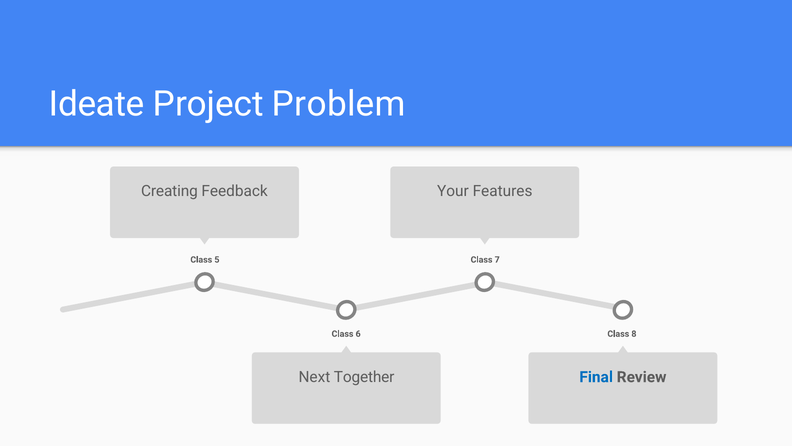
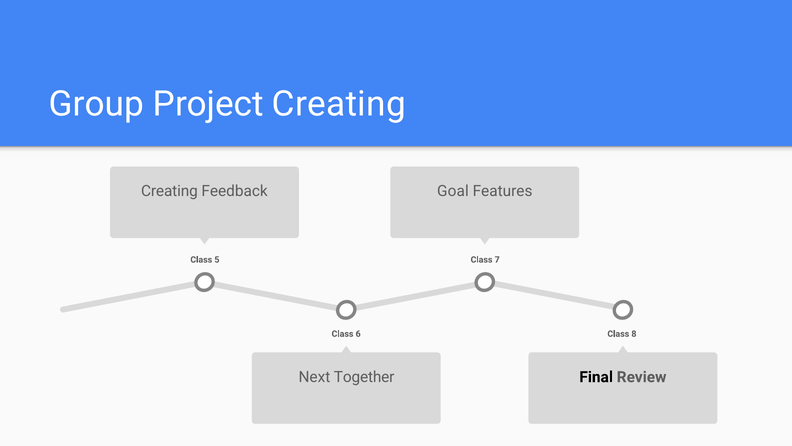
Ideate: Ideate -> Group
Project Problem: Problem -> Creating
Your: Your -> Goal
Final colour: blue -> black
